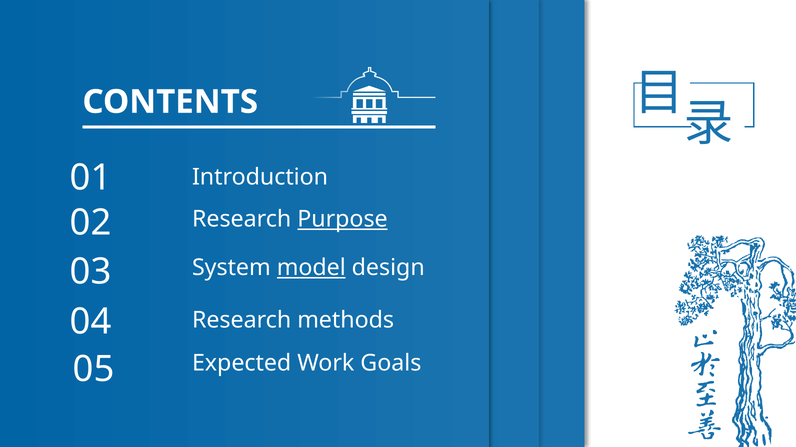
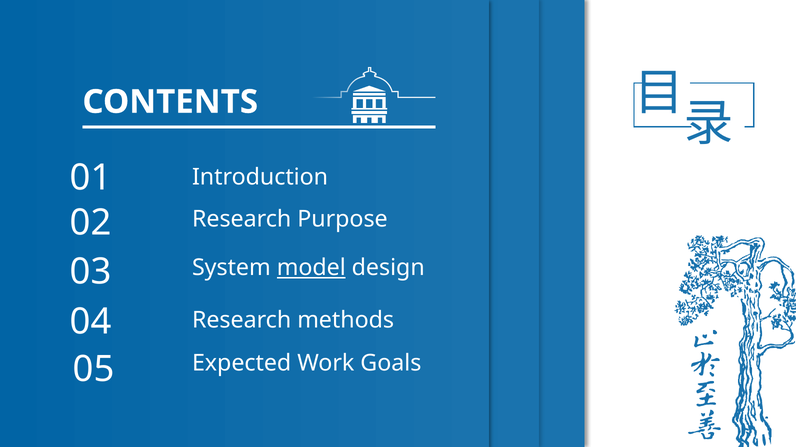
Purpose underline: present -> none
